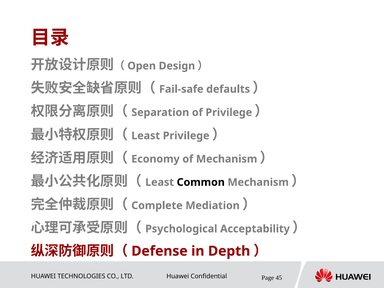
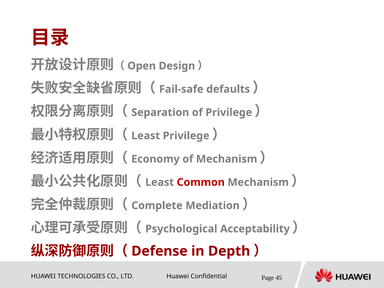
Common colour: black -> red
